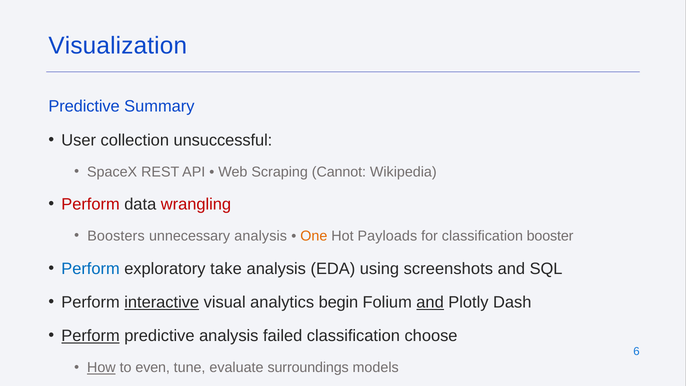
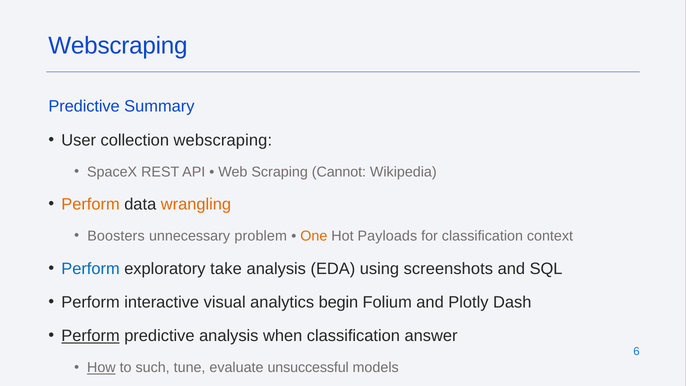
Visualization at (118, 46): Visualization -> Webscraping
collection unsuccessful: unsuccessful -> webscraping
Perform at (91, 204) colour: red -> orange
wrangling colour: red -> orange
unnecessary analysis: analysis -> problem
booster: booster -> context
interactive underline: present -> none
and at (430, 302) underline: present -> none
failed: failed -> when
choose: choose -> answer
even: even -> such
surroundings: surroundings -> unsuccessful
